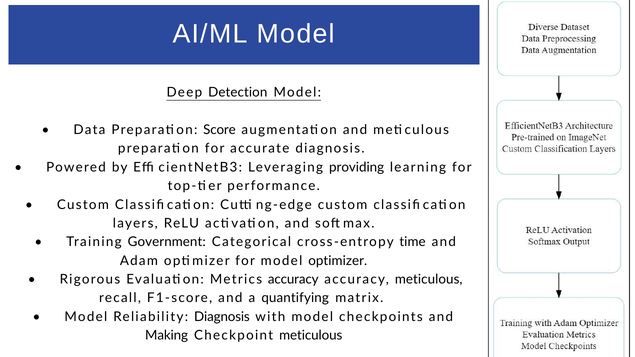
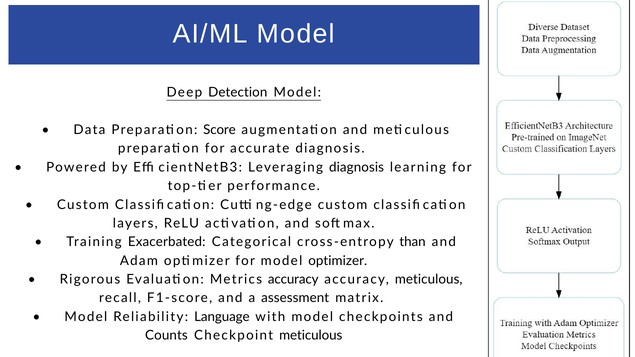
Leveraging providing: providing -> diagnosis
Government: Government -> Exacerbated
time: time -> than
quantifying: quantifying -> assessment
Reliability Diagnosis: Diagnosis -> Language
Making: Making -> Counts
